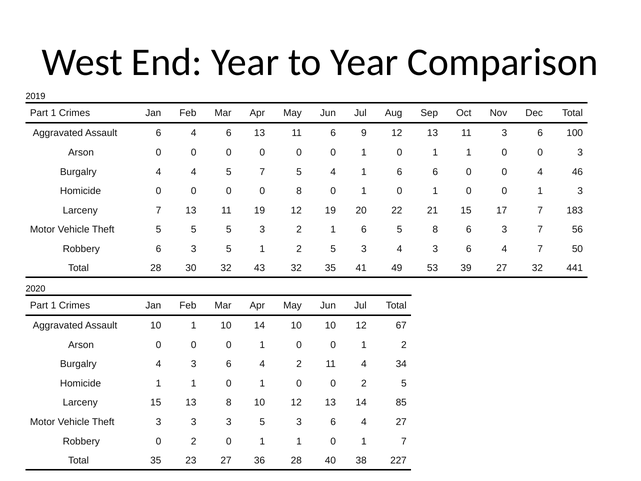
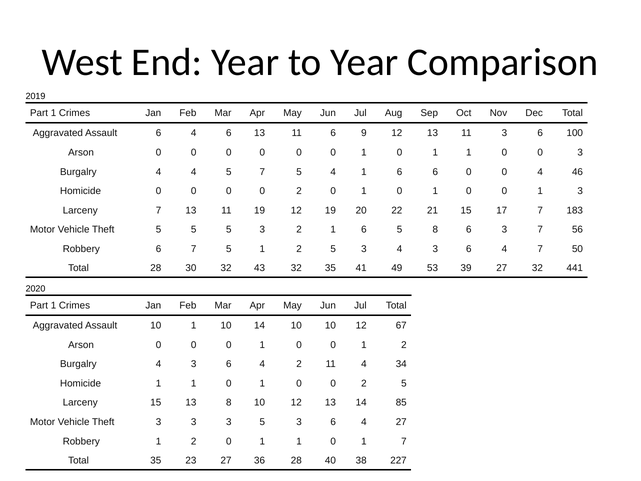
0 0 0 8: 8 -> 2
Robbery 6 3: 3 -> 7
Robbery 0: 0 -> 1
